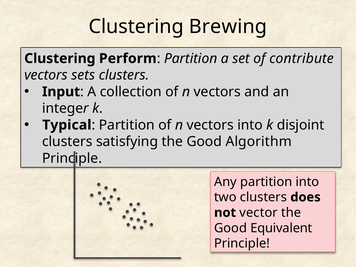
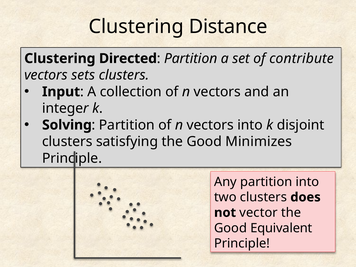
Brewing: Brewing -> Distance
Perform: Perform -> Directed
Typical: Typical -> Solving
Algorithm: Algorithm -> Minimizes
